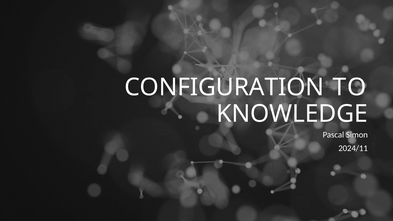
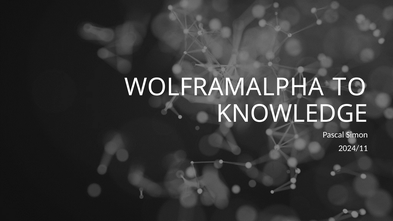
CONFIGURATION: CONFIGURATION -> WOLFRAMALPHA
